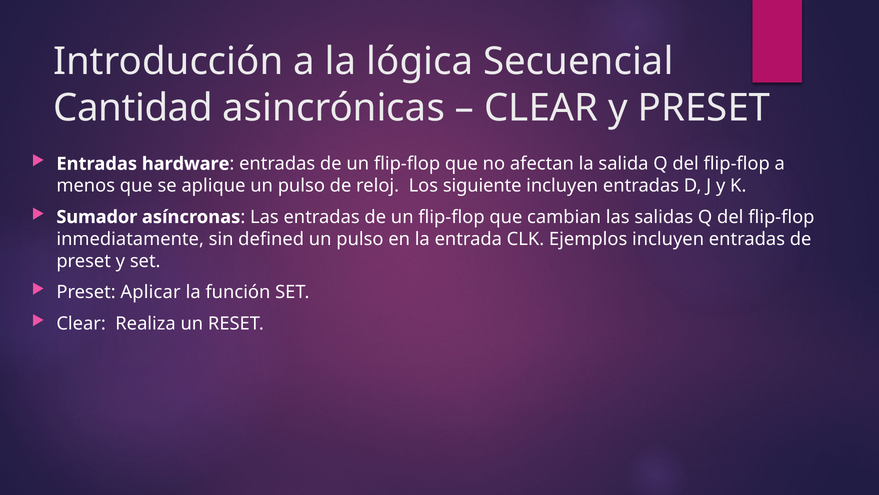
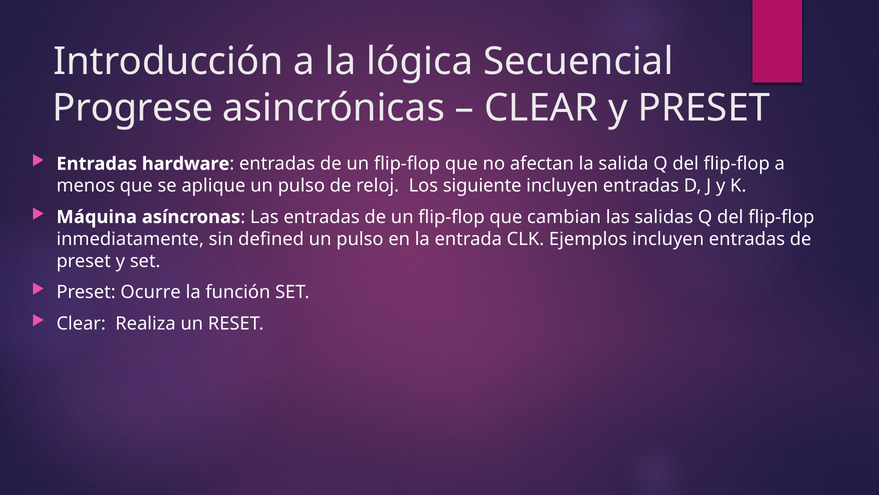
Cantidad: Cantidad -> Progrese
Sumador: Sumador -> Máquina
Aplicar: Aplicar -> Ocurre
